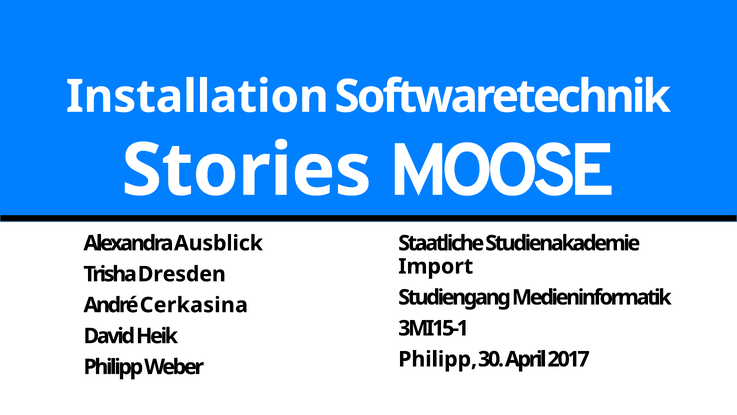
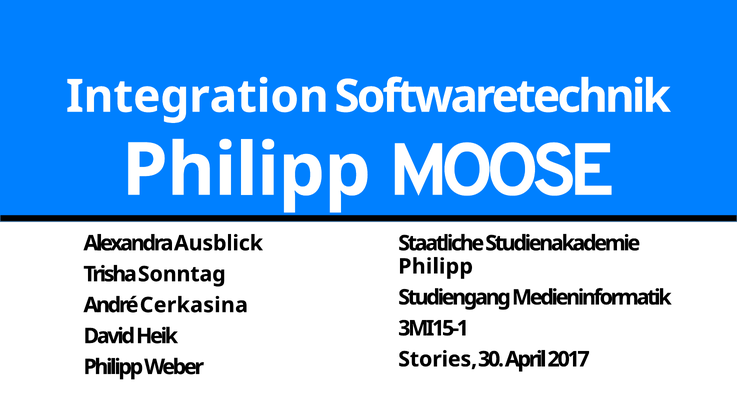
Installation: Installation -> Integration
Stories at (247, 170): Stories -> Philipp
Import at (436, 266): Import -> Philipp
Dresden: Dresden -> Sonntag
Philipp at (438, 359): Philipp -> Stories
